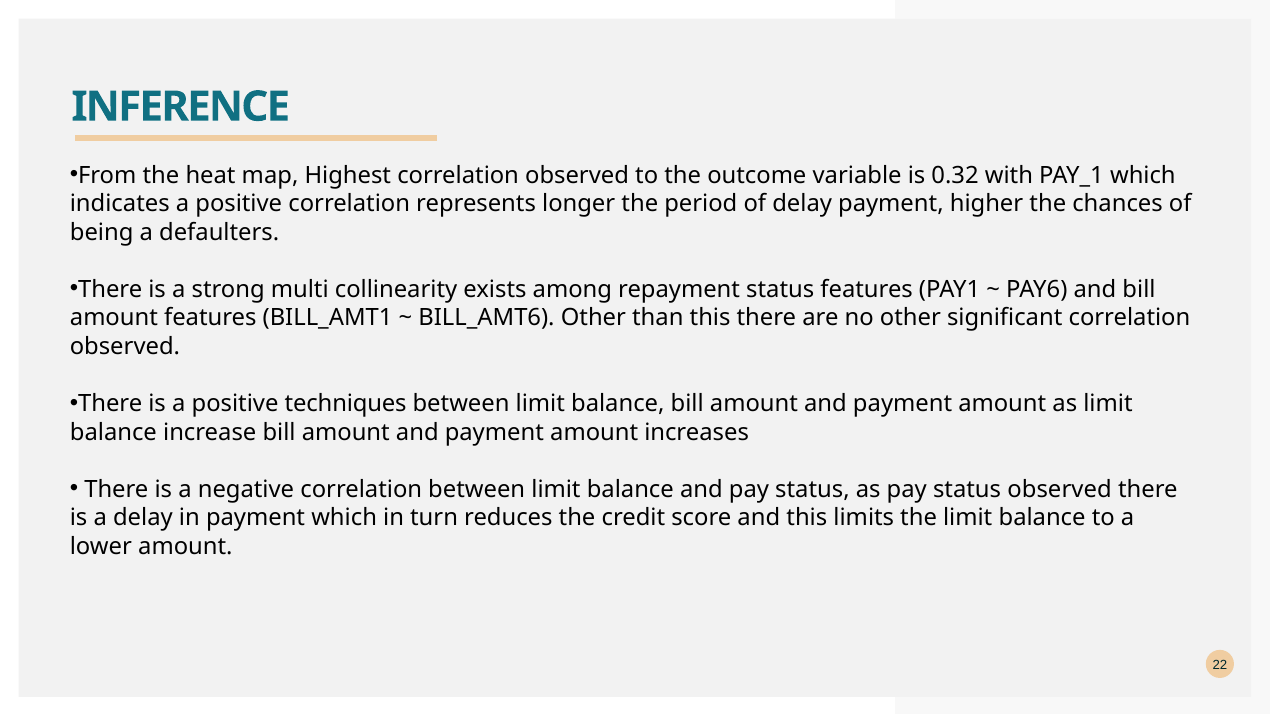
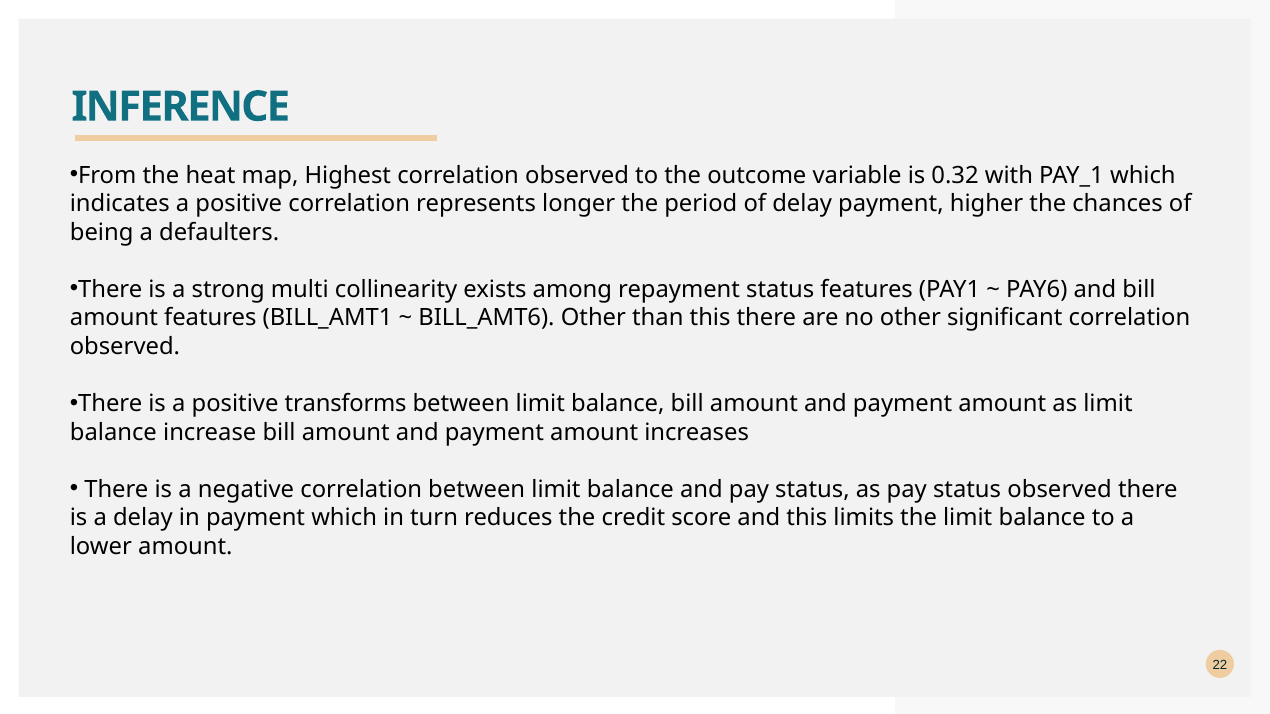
techniques: techniques -> transforms
